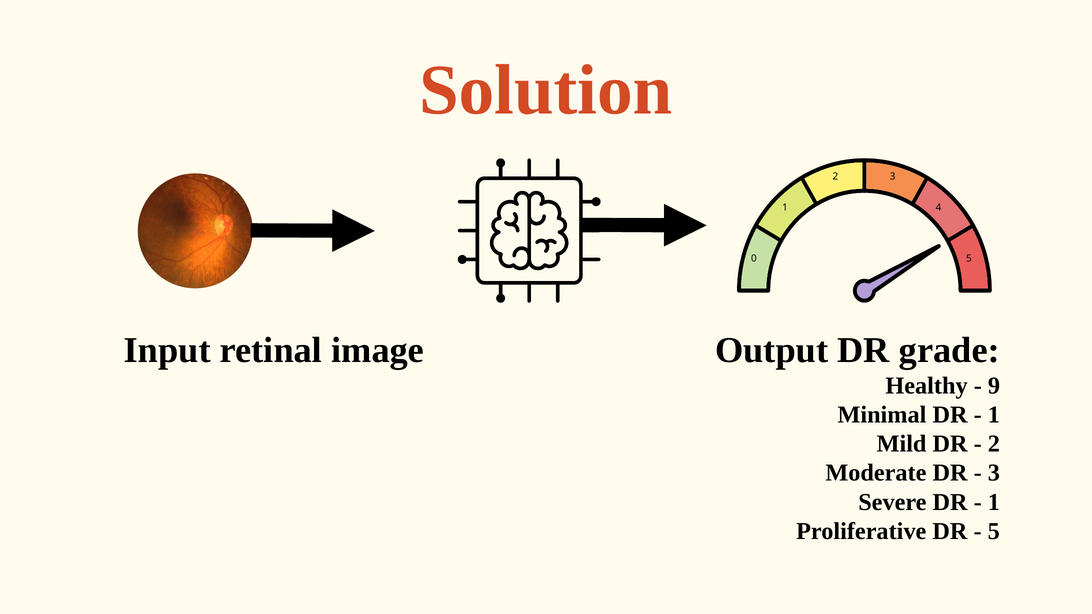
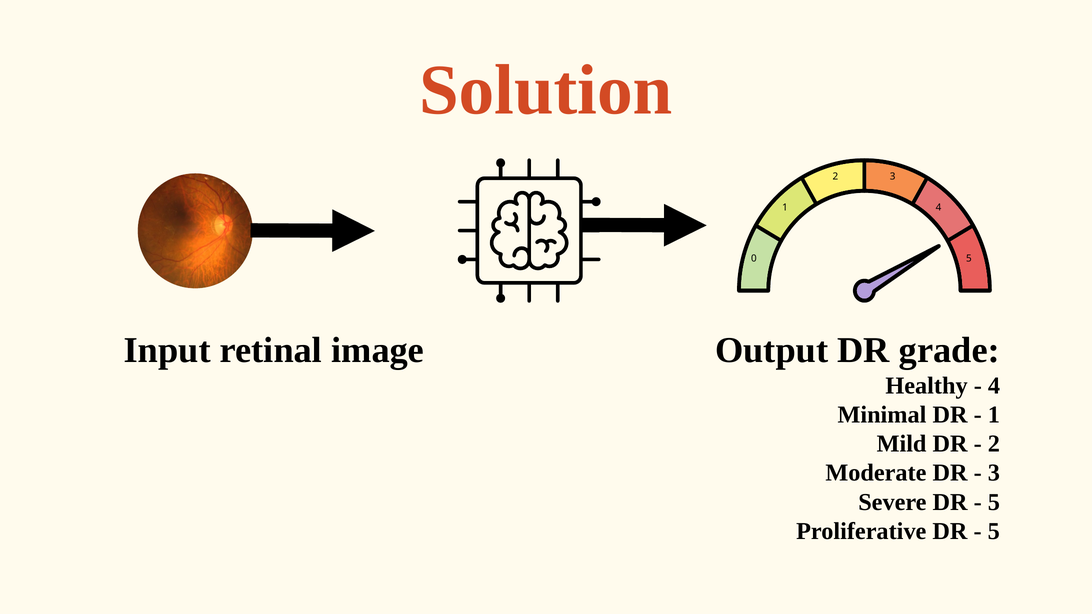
9 at (994, 386): 9 -> 4
1 at (994, 502): 1 -> 5
